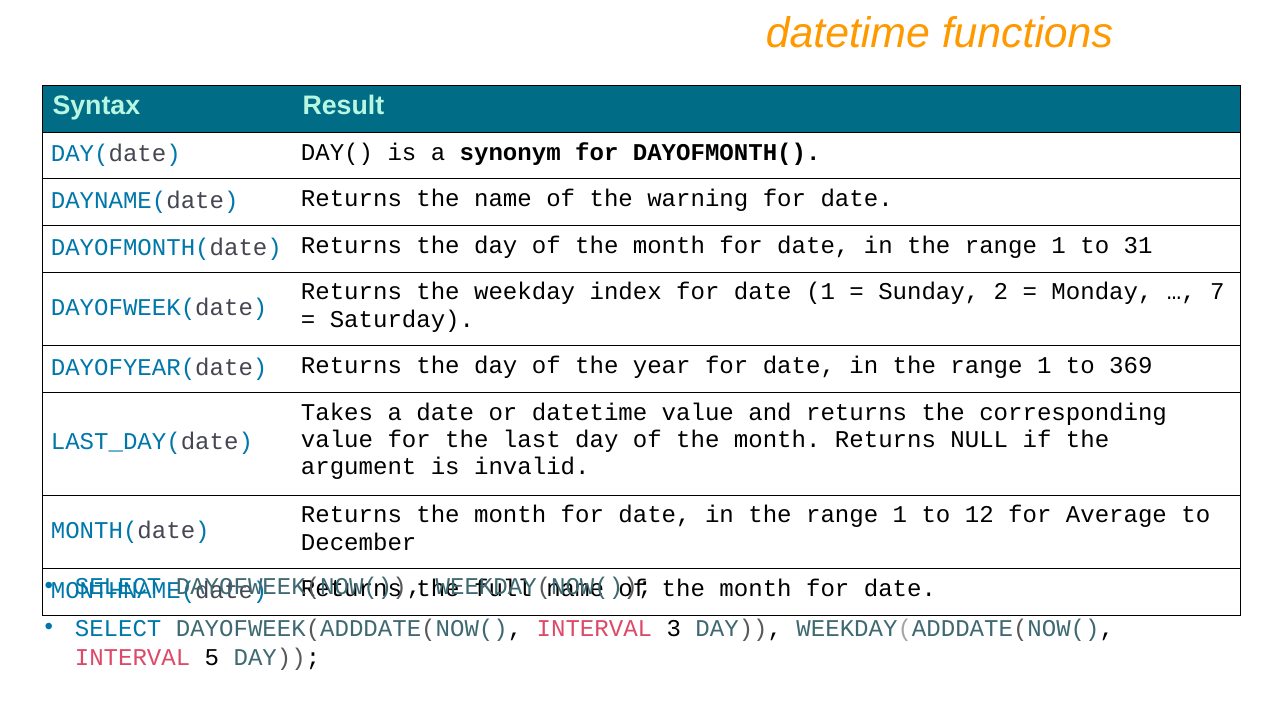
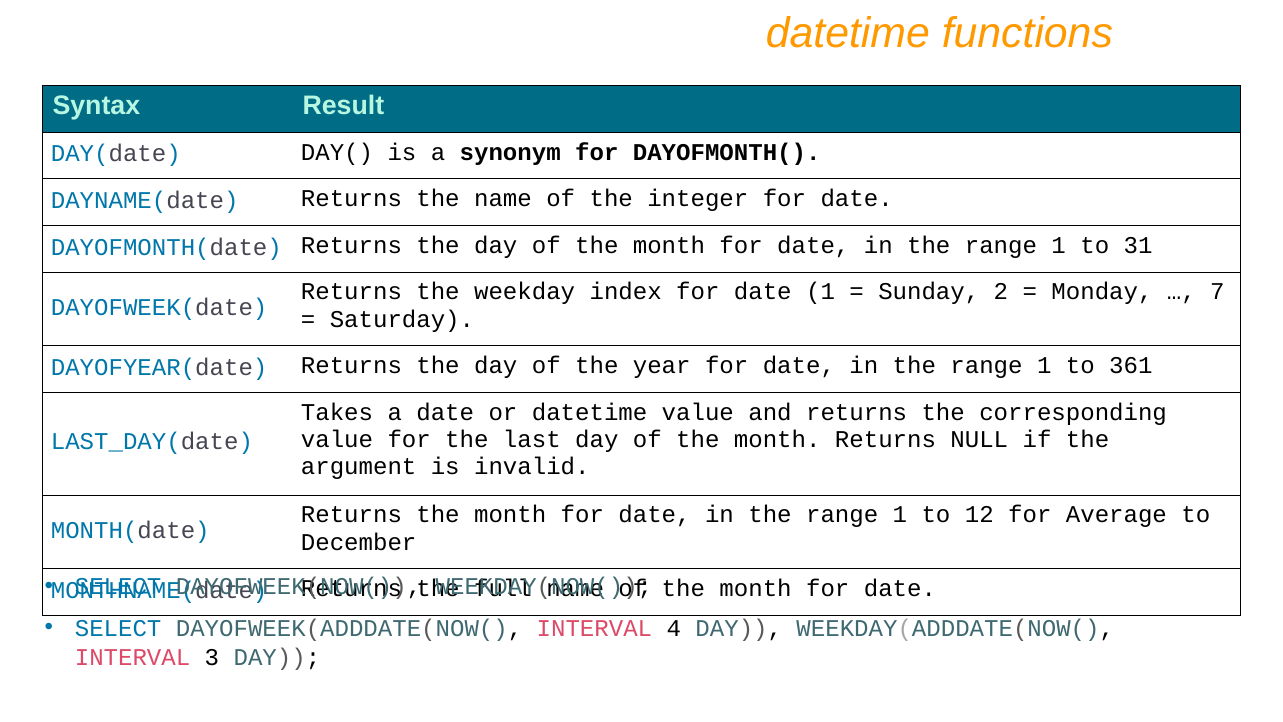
warning: warning -> integer
369: 369 -> 361
3: 3 -> 4
5: 5 -> 3
